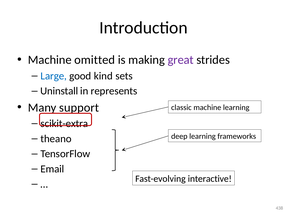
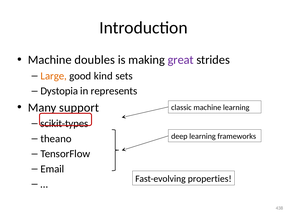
omitted: omitted -> doubles
Large colour: blue -> orange
Uninstall: Uninstall -> Dystopia
scikit-extra: scikit-extra -> scikit-types
interactive: interactive -> properties
